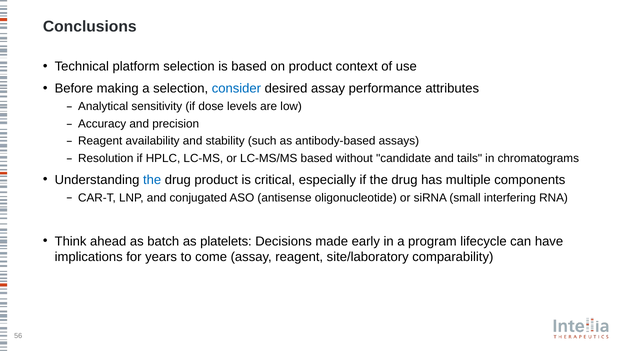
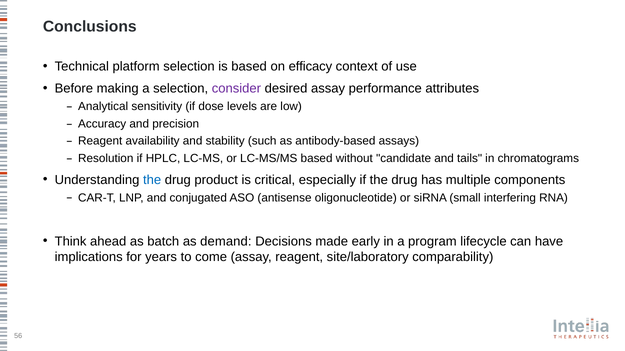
on product: product -> efficacy
consider colour: blue -> purple
platelets: platelets -> demand
